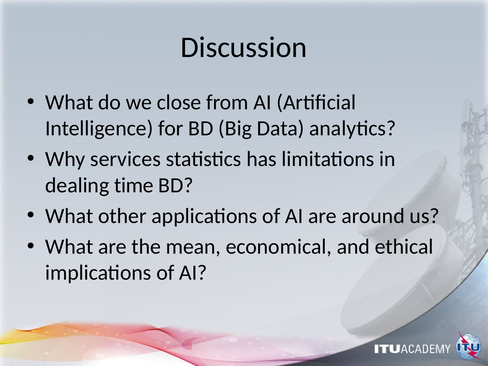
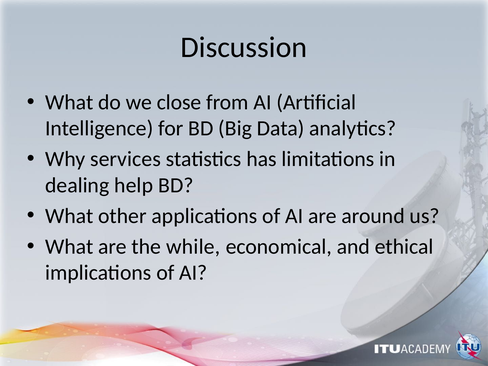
time: time -> help
mean: mean -> while
